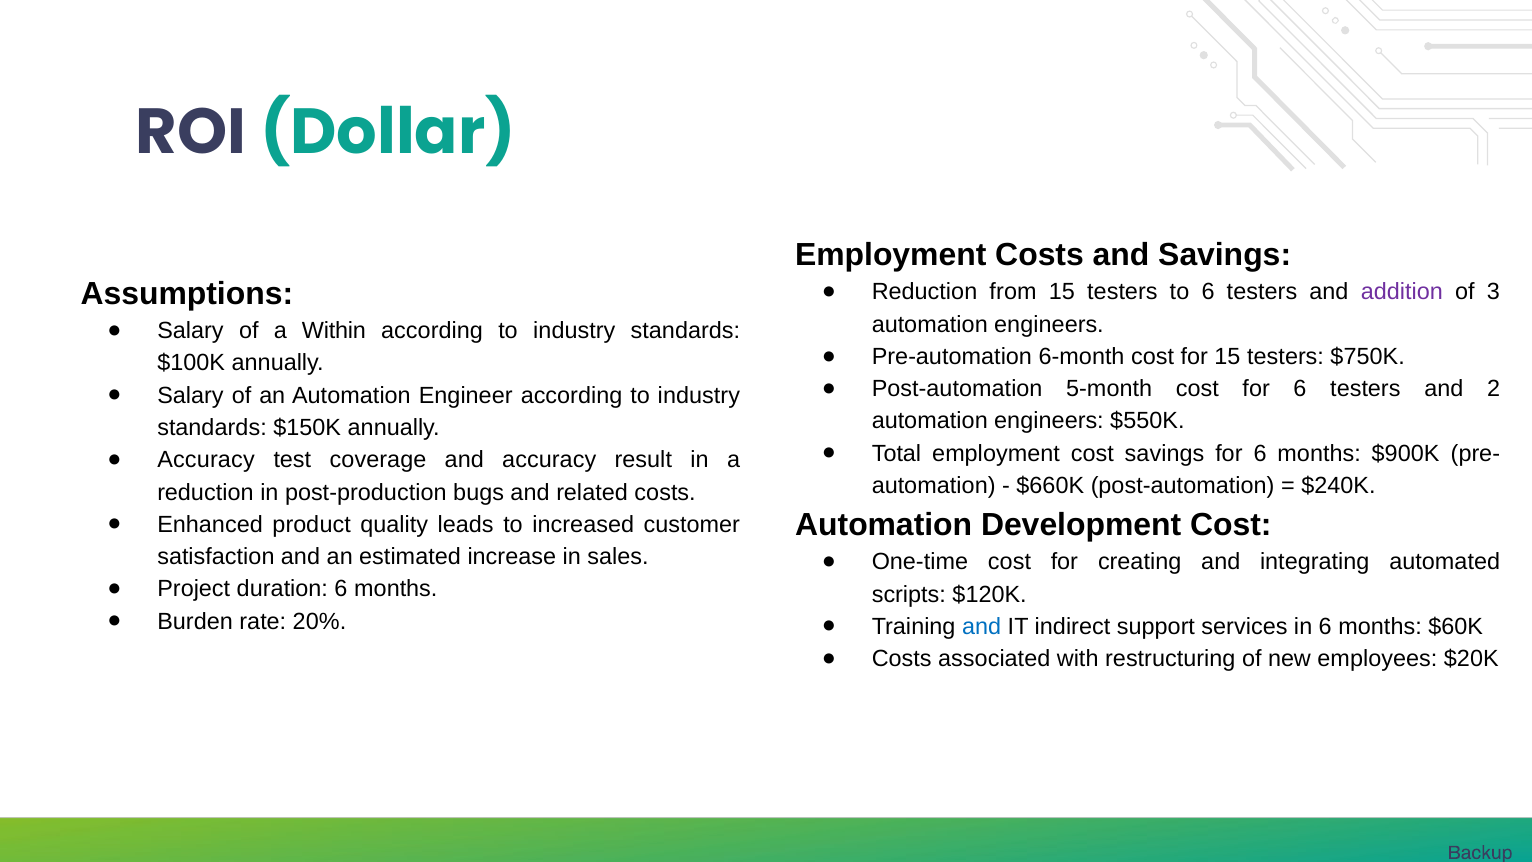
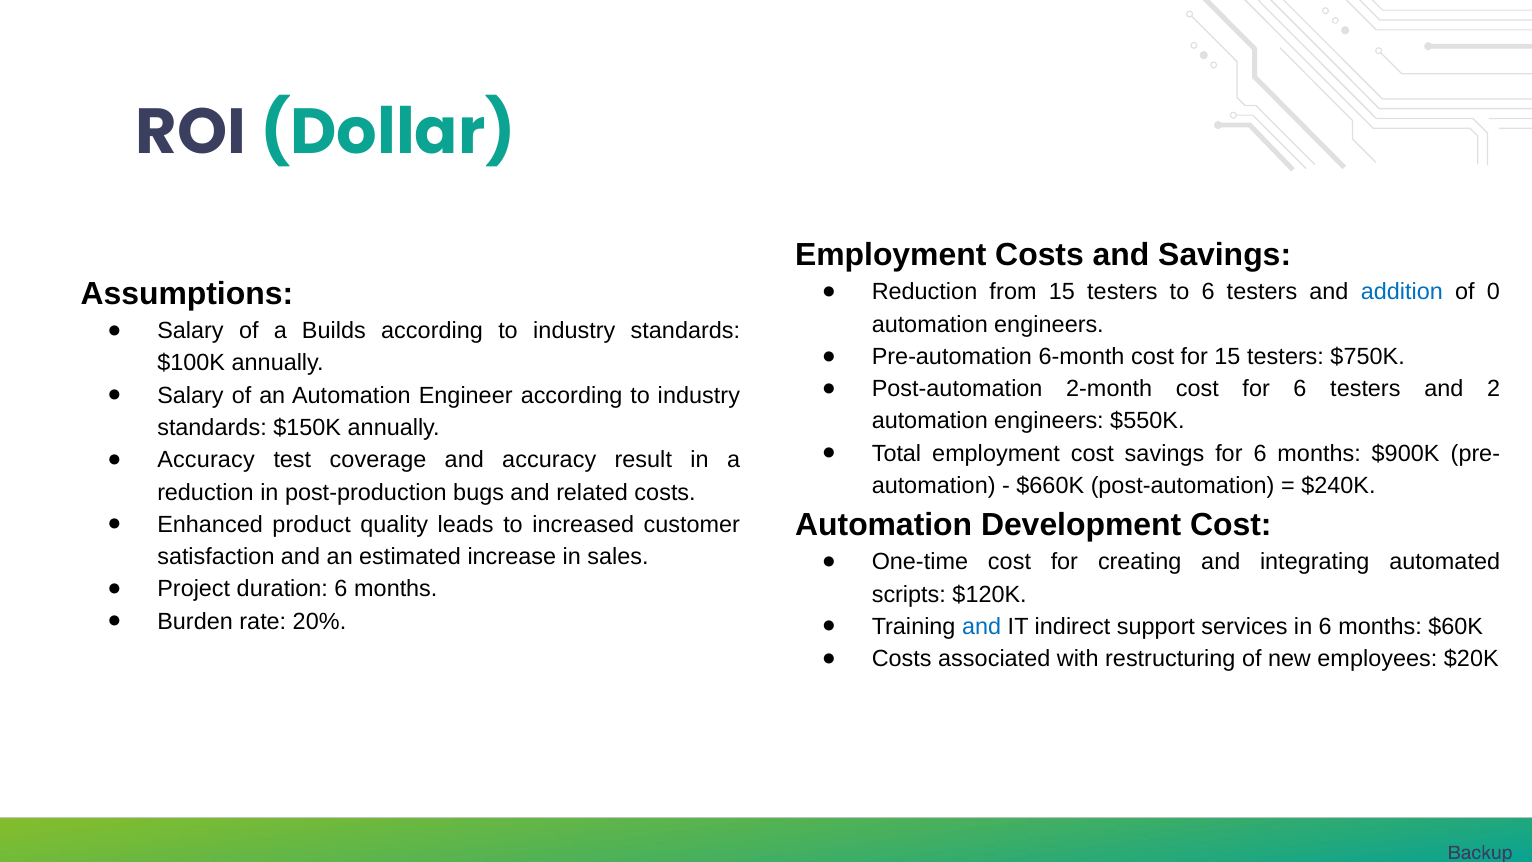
addition colour: purple -> blue
3: 3 -> 0
Within: Within -> Builds
5-month: 5-month -> 2-month
